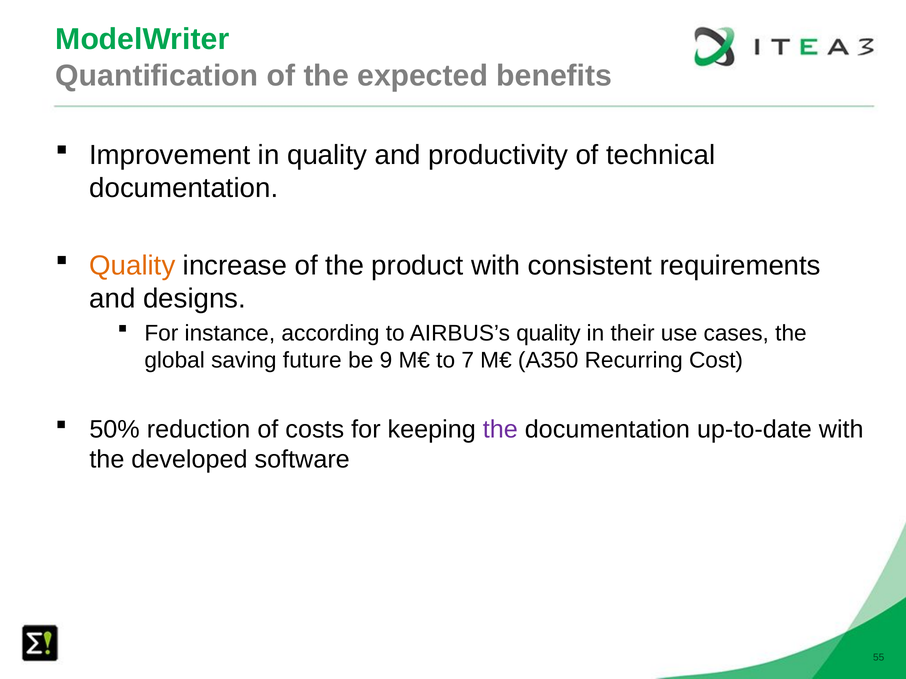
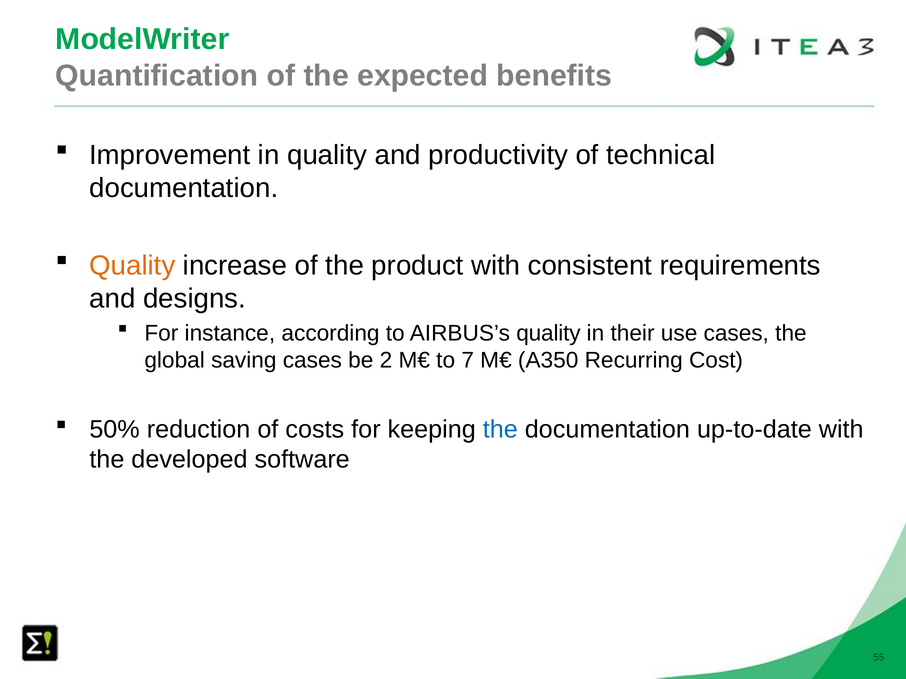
saving future: future -> cases
9: 9 -> 2
the at (500, 430) colour: purple -> blue
